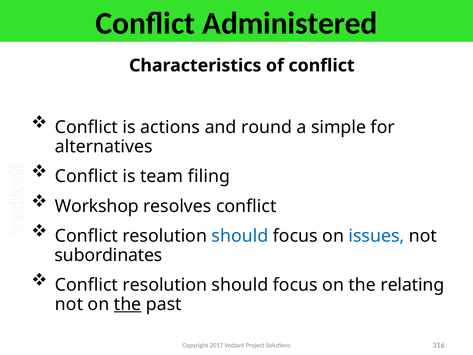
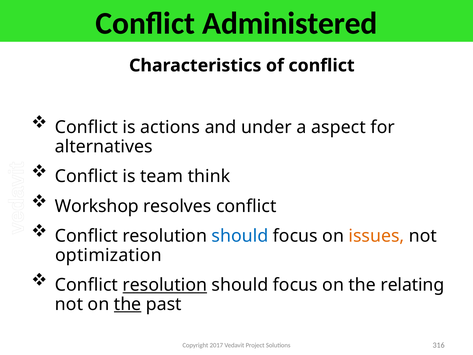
round: round -> under
simple: simple -> aspect
filing: filing -> think
issues colour: blue -> orange
subordinates: subordinates -> optimization
resolution at (165, 285) underline: none -> present
